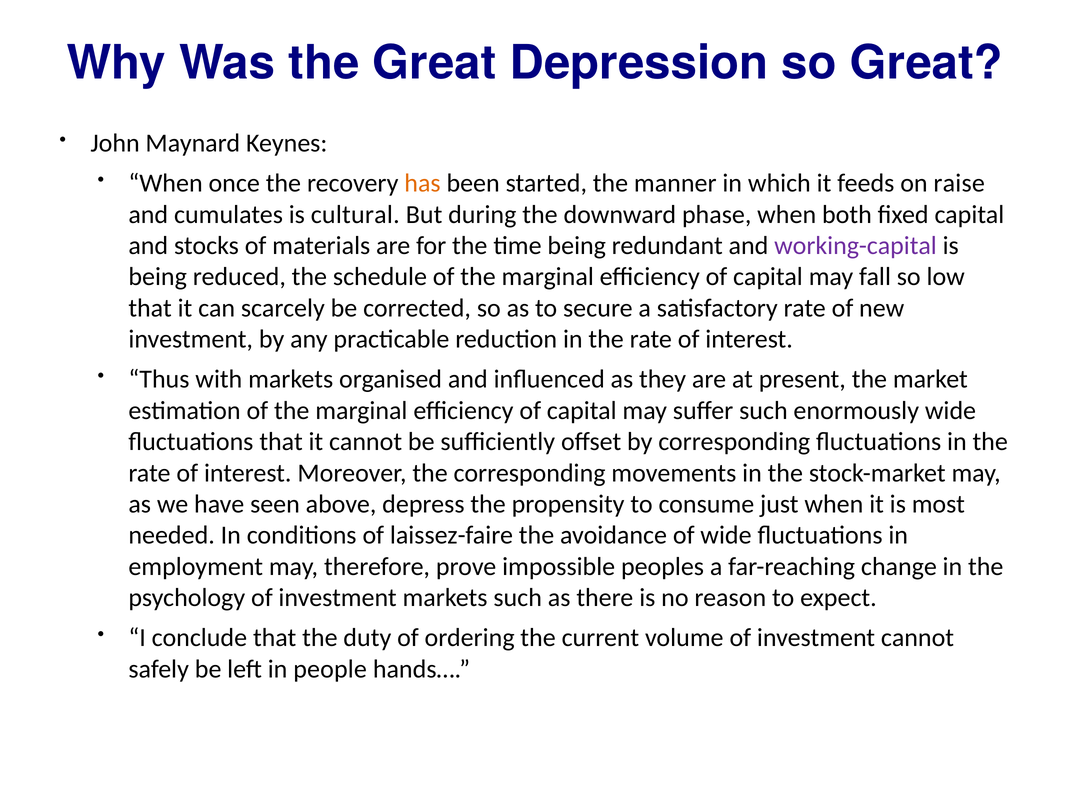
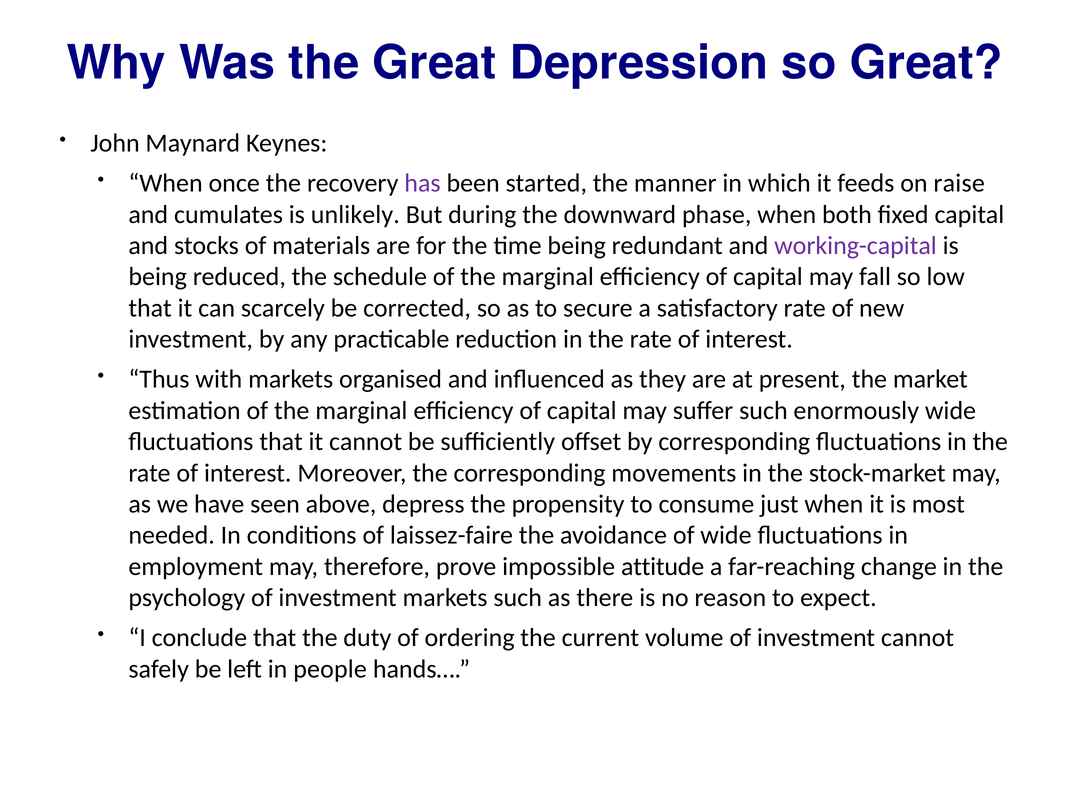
has colour: orange -> purple
cultural: cultural -> unlikely
peoples: peoples -> attitude
